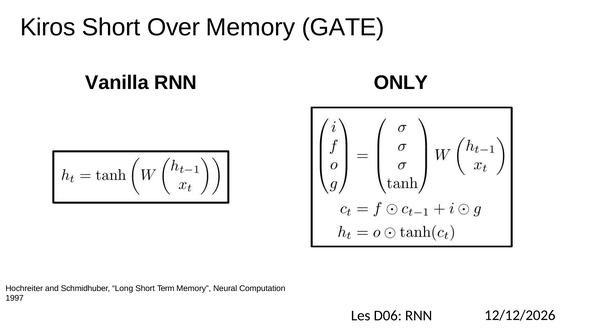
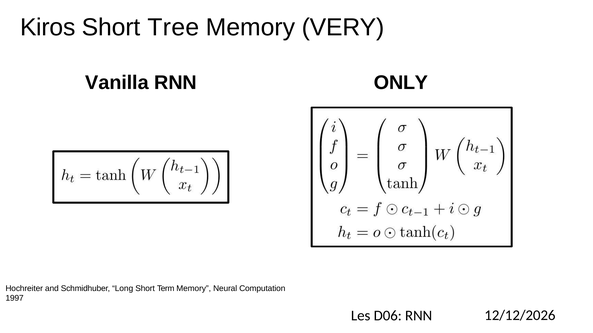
Over: Over -> Tree
GATE: GATE -> VERY
